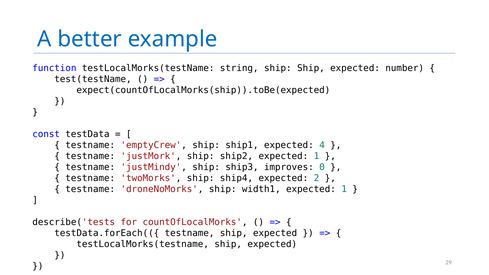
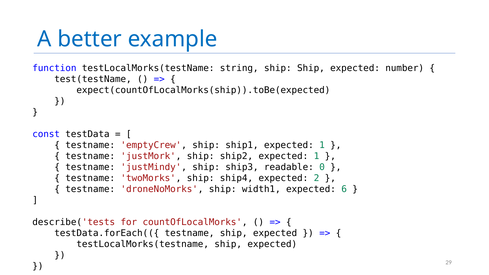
ship1 expected 4: 4 -> 1
improves: improves -> readable
1 at (344, 189): 1 -> 6
